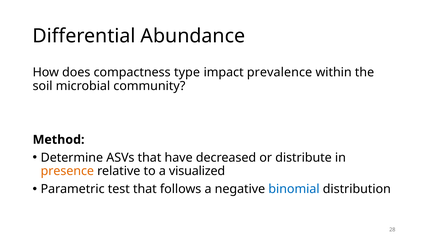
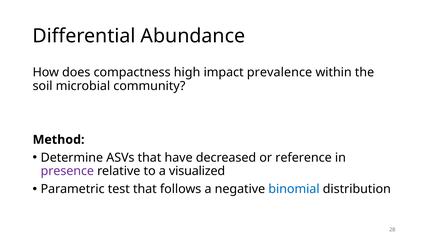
type: type -> high
distribute: distribute -> reference
presence colour: orange -> purple
